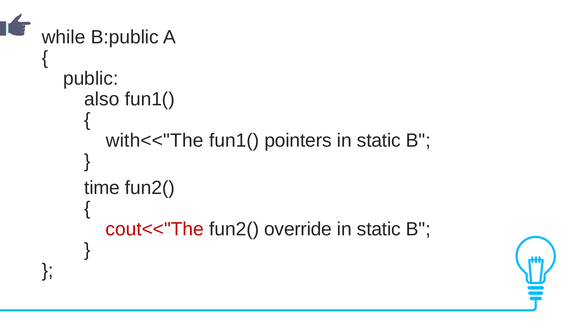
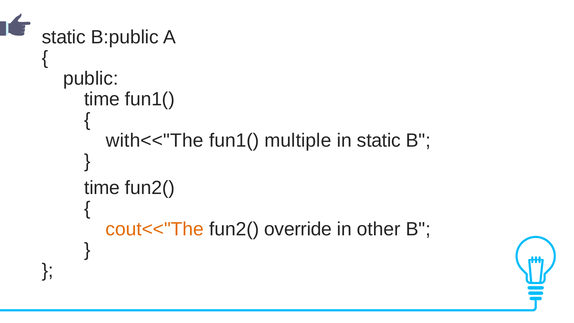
while at (64, 37): while -> static
also at (102, 99): also -> time
pointers: pointers -> multiple
cout<<"The colour: red -> orange
static at (379, 229): static -> other
